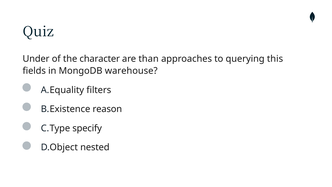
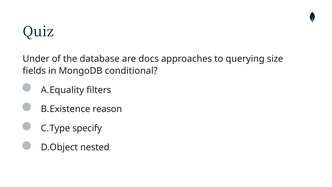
character: character -> database
than: than -> docs
this: this -> size
warehouse: warehouse -> conditional
